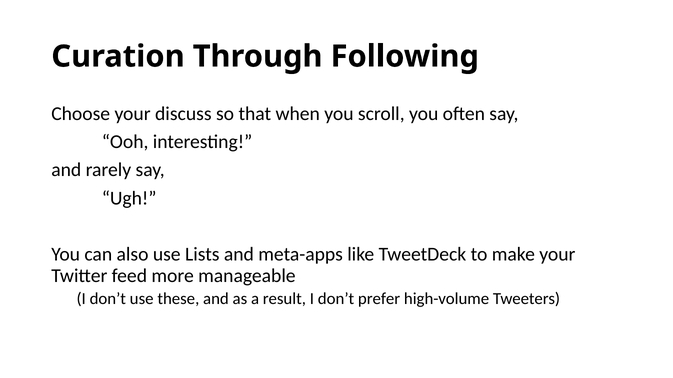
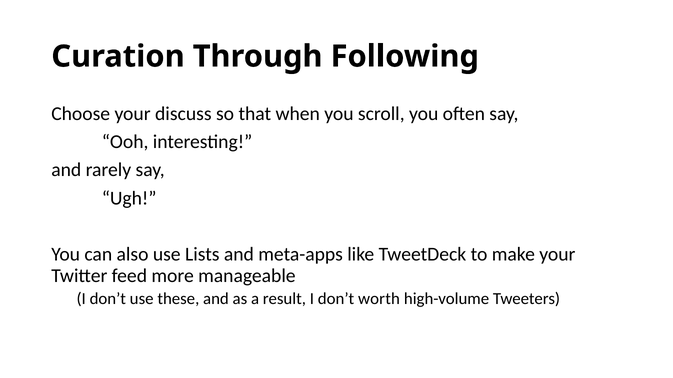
prefer: prefer -> worth
